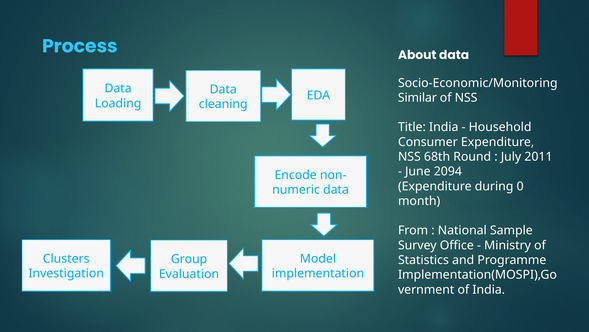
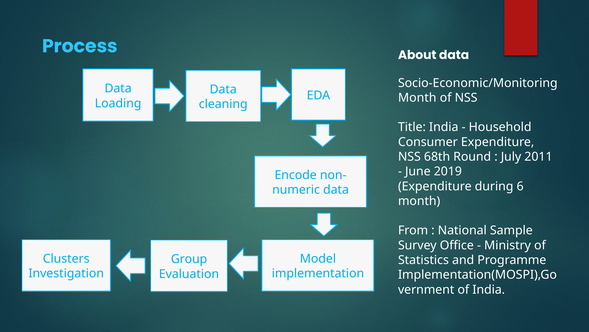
Similar at (417, 98): Similar -> Month
2094: 2094 -> 2019
0: 0 -> 6
